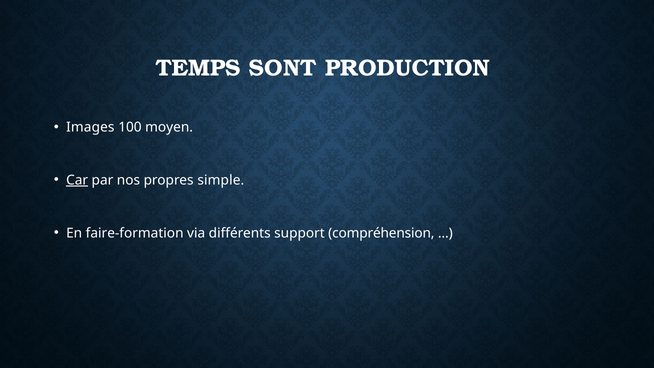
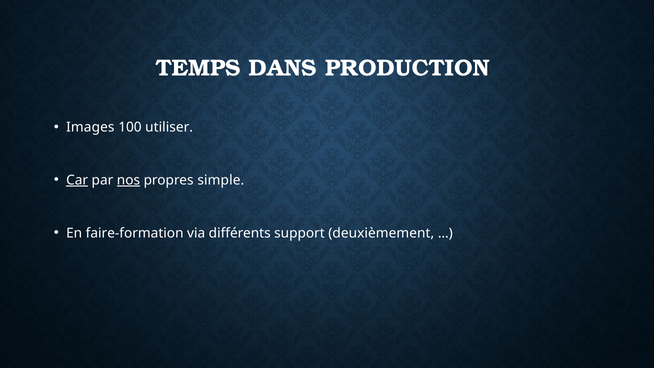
SONT: SONT -> DANS
moyen: moyen -> utiliser
nos underline: none -> present
compréhension: compréhension -> deuxièmement
